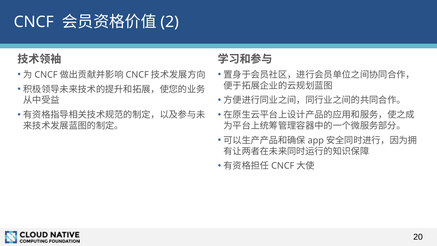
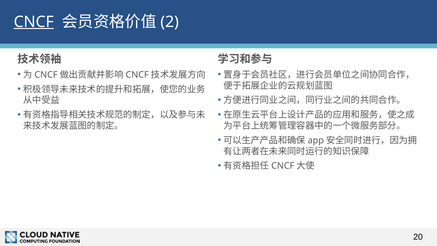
CNCF underline: none -> present
